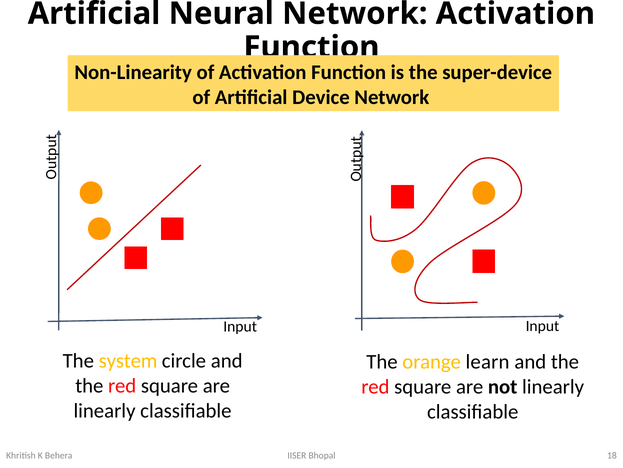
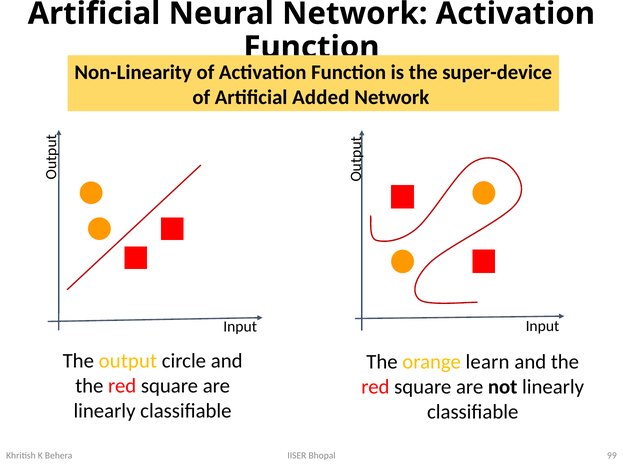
Device: Device -> Added
system: system -> output
18: 18 -> 99
